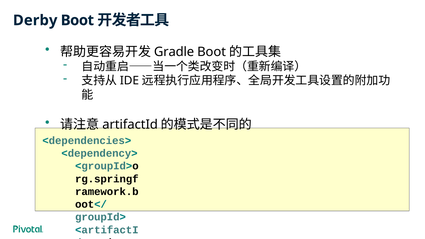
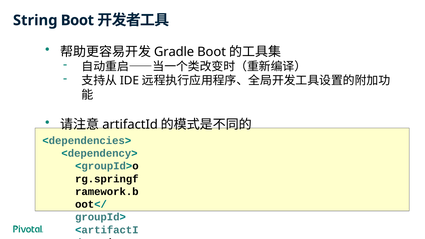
Derby: Derby -> String
